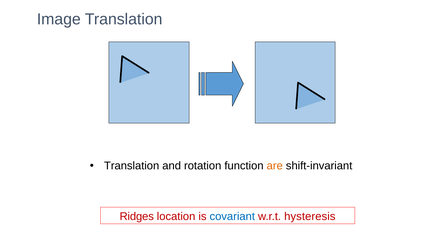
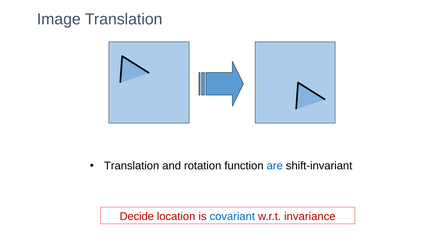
are colour: orange -> blue
Ridges: Ridges -> Decide
hysteresis: hysteresis -> invariance
